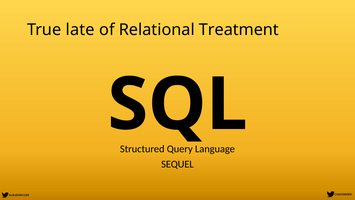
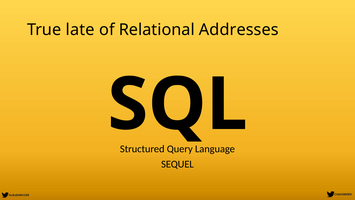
Treatment: Treatment -> Addresses
